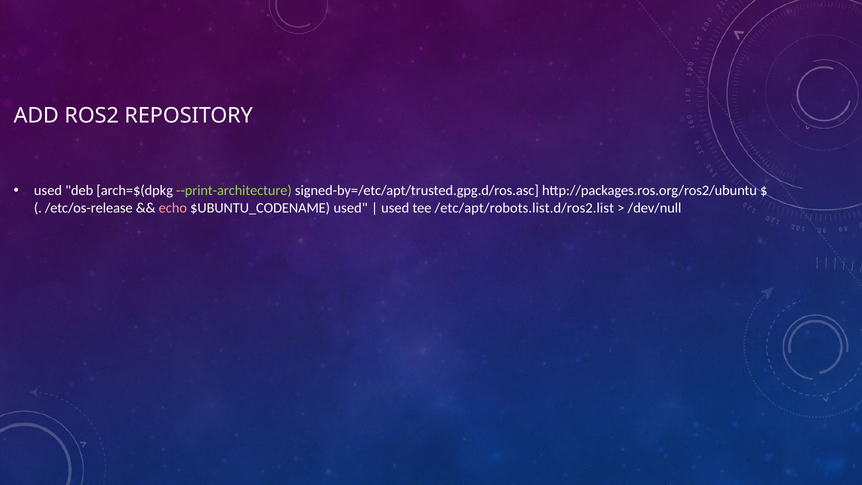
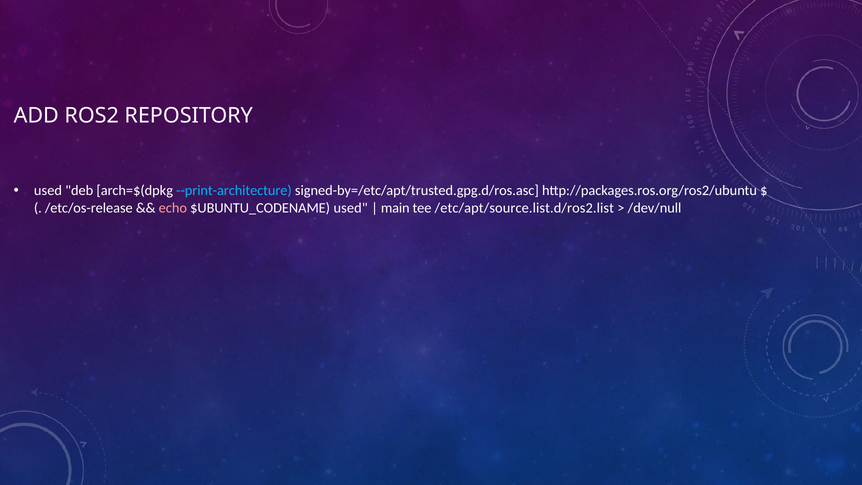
--print-architecture colour: light green -> light blue
used at (395, 208): used -> main
/etc/apt/robots.list.d/ros2.list: /etc/apt/robots.list.d/ros2.list -> /etc/apt/source.list.d/ros2.list
